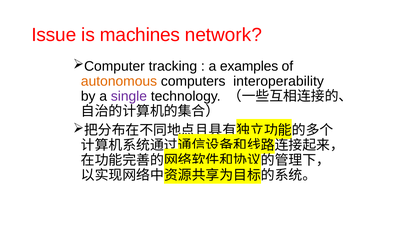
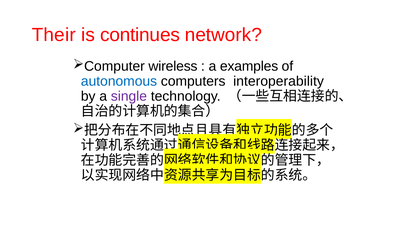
Issue: Issue -> Their
machines: machines -> continues
tracking: tracking -> wireless
autonomous colour: orange -> blue
